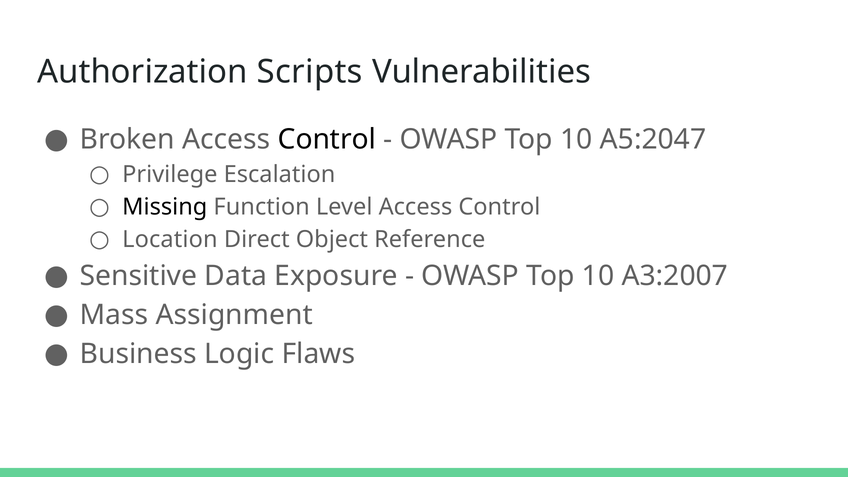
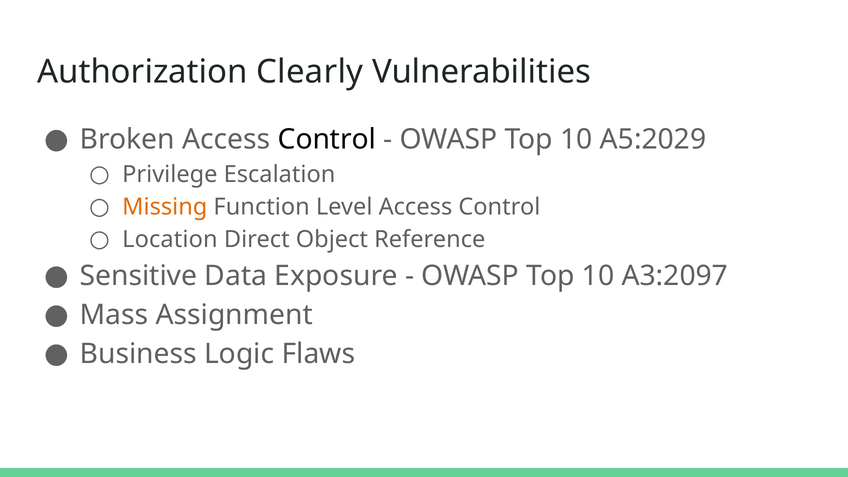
Scripts: Scripts -> Clearly
A5:2047: A5:2047 -> A5:2029
Missing colour: black -> orange
A3:2007: A3:2007 -> A3:2097
